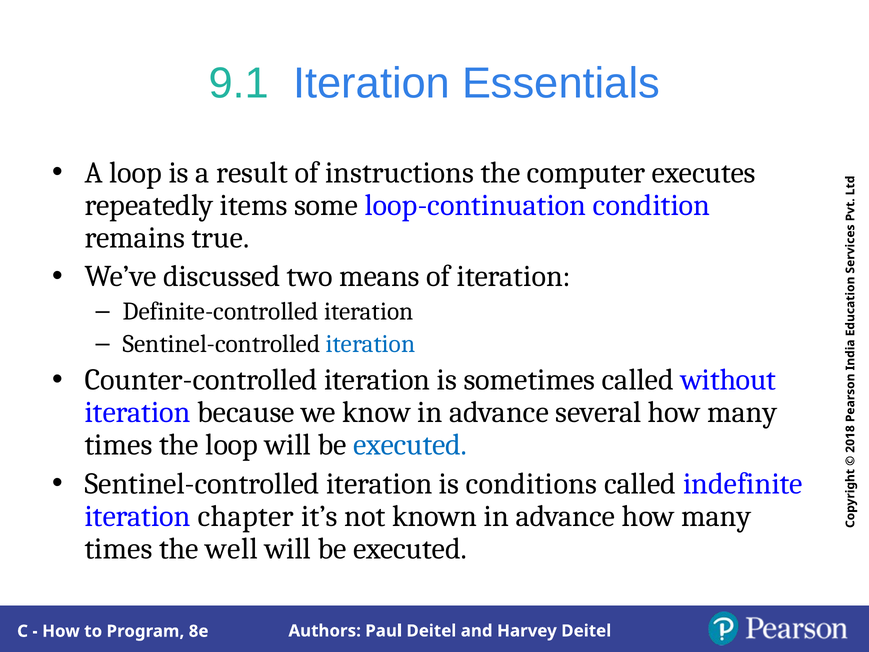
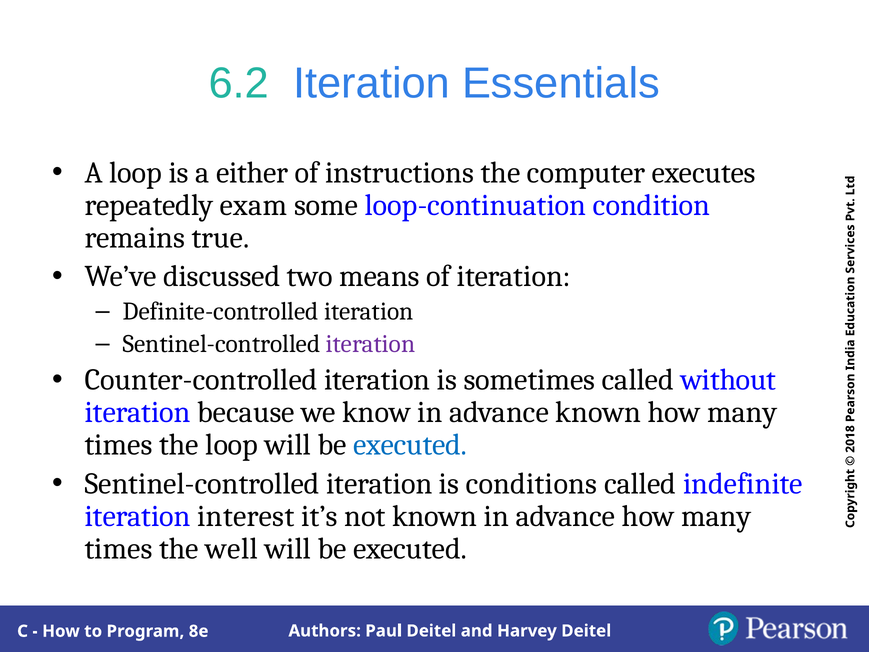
9.1: 9.1 -> 6.2
result: result -> either
items: items -> exam
iteration at (370, 344) colour: blue -> purple
advance several: several -> known
chapter: chapter -> interest
